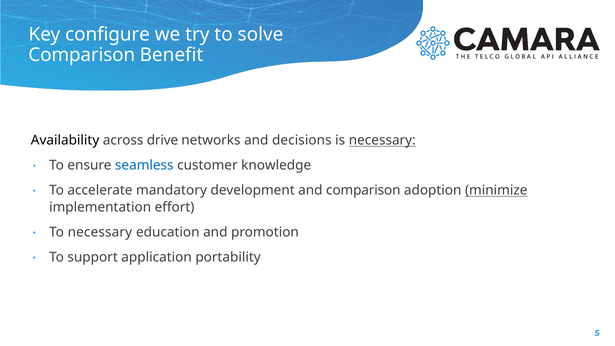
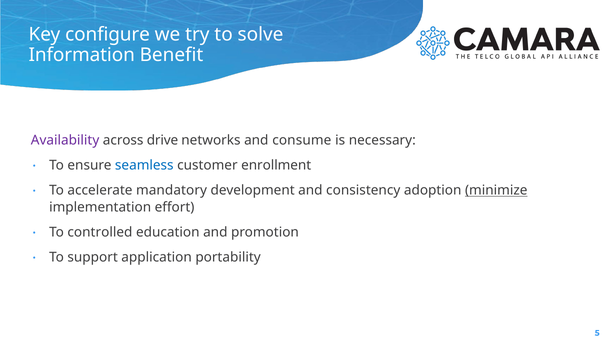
Comparison at (82, 55): Comparison -> Information
Availability colour: black -> purple
decisions: decisions -> consume
necessary at (382, 140) underline: present -> none
knowledge: knowledge -> enrollment
and comparison: comparison -> consistency
To necessary: necessary -> controlled
